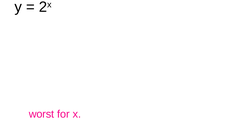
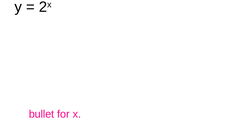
worst: worst -> bullet
